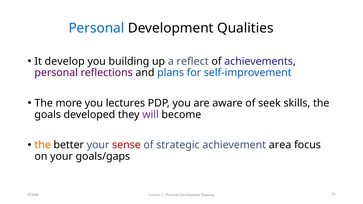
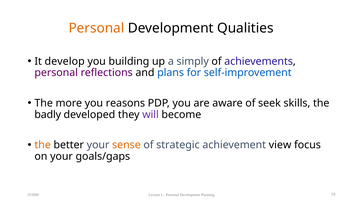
Personal at (96, 28) colour: blue -> orange
reflect: reflect -> simply
lectures: lectures -> reasons
goals: goals -> badly
sense colour: red -> orange
area: area -> view
